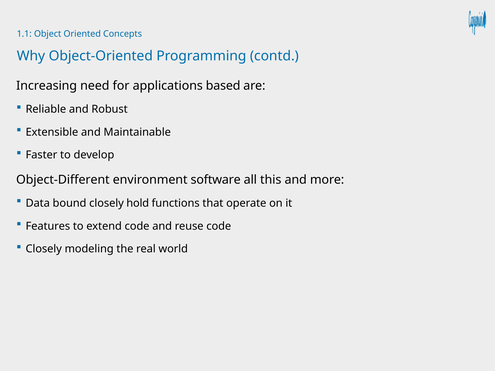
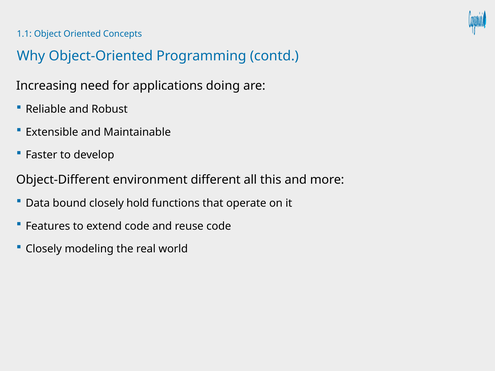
based: based -> doing
software: software -> different
